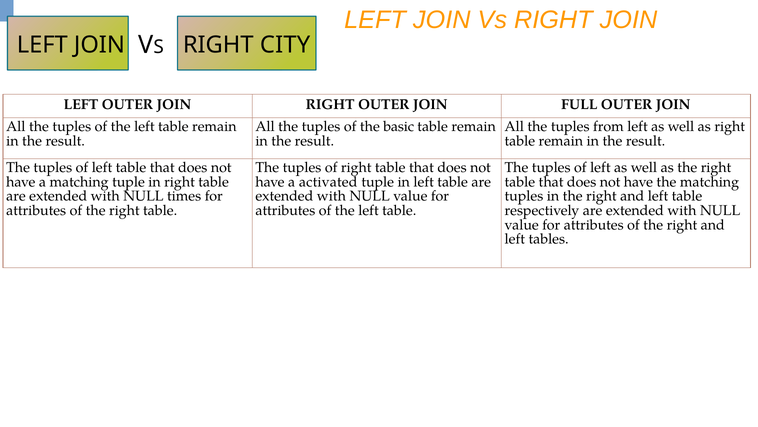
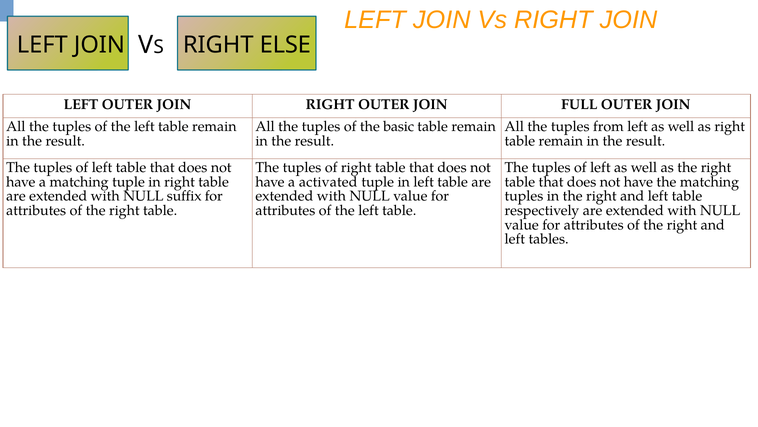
CITY: CITY -> ELSE
times: times -> suffix
